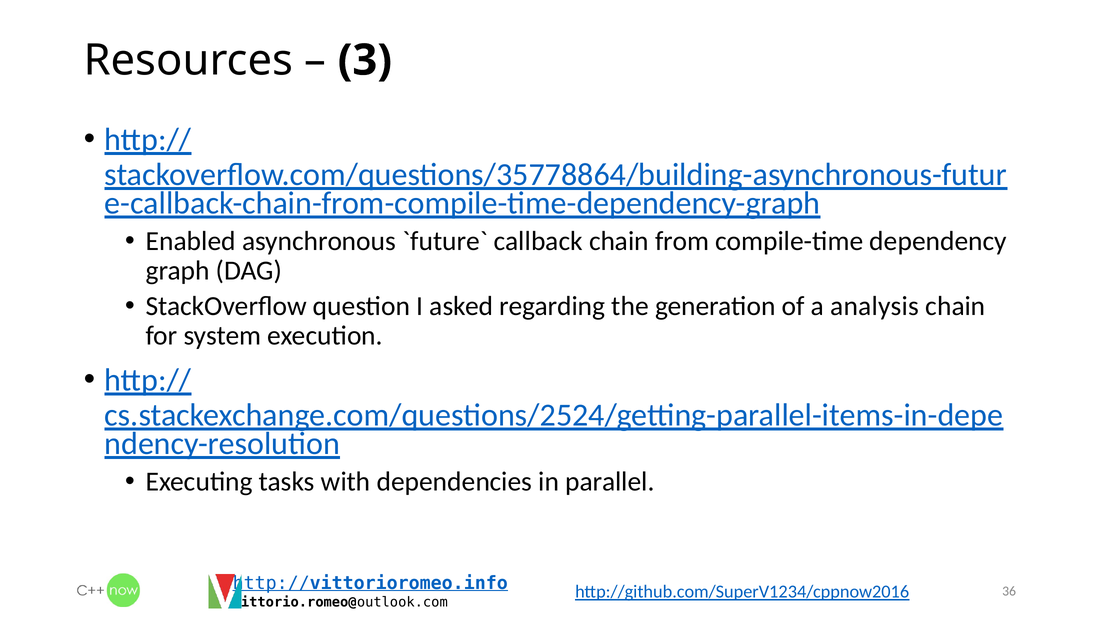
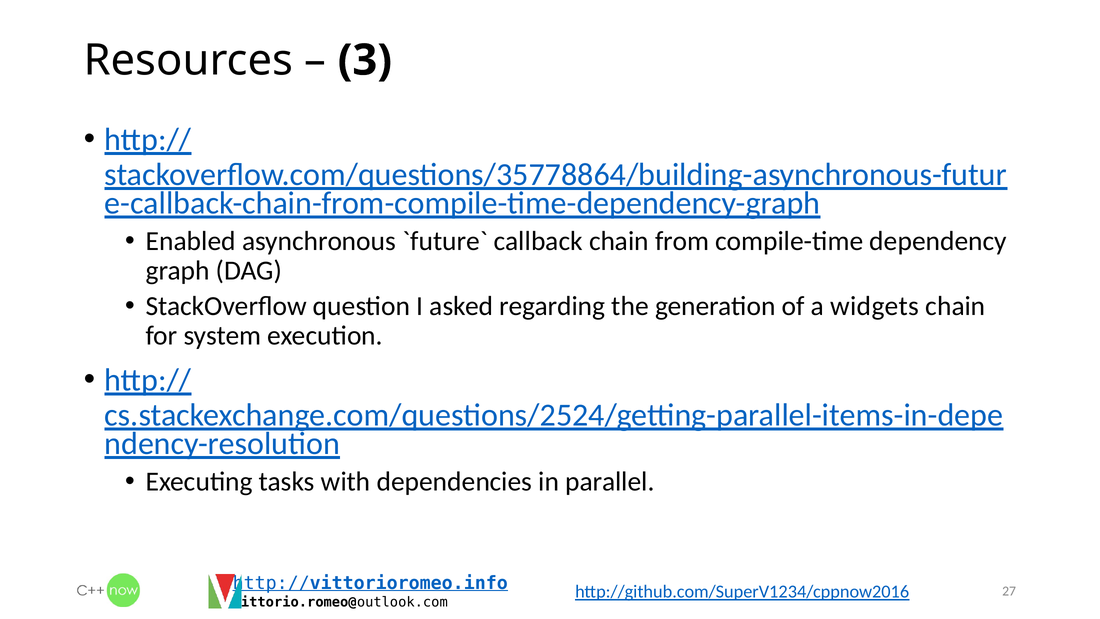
analysis: analysis -> widgets
36: 36 -> 27
